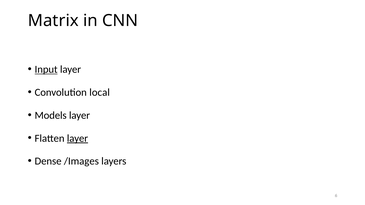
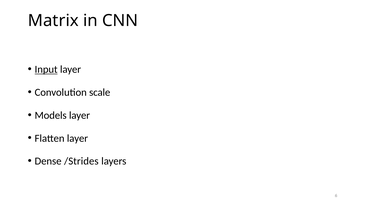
local: local -> scale
layer at (77, 138) underline: present -> none
/Images: /Images -> /Strides
